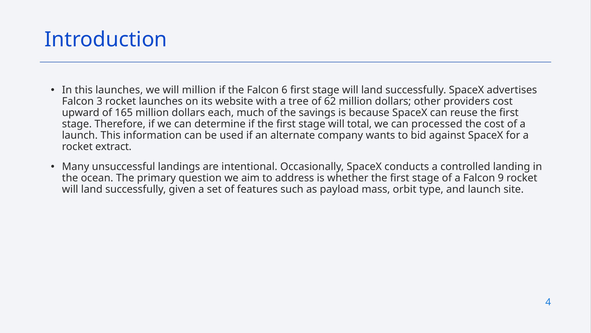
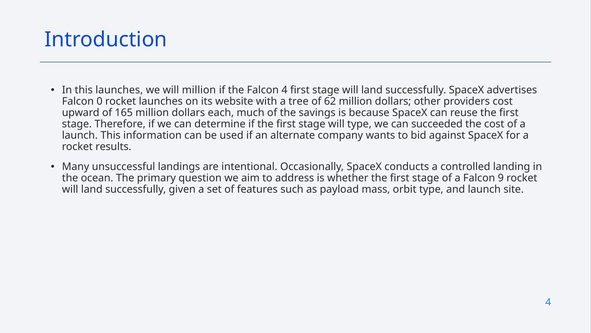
Falcon 6: 6 -> 4
3: 3 -> 0
will total: total -> type
processed: processed -> succeeded
extract: extract -> results
